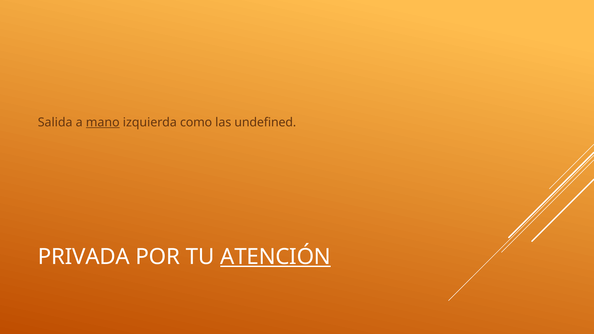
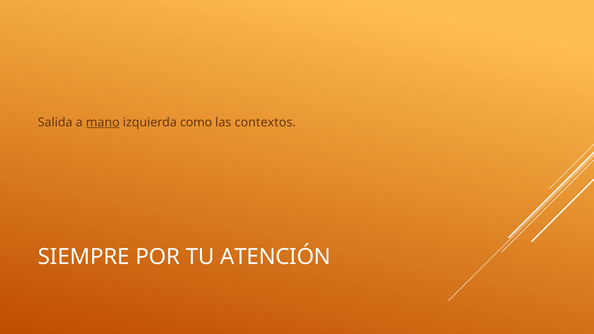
undefined: undefined -> contextos
PRIVADA: PRIVADA -> SIEMPRE
ATENCIÓN underline: present -> none
